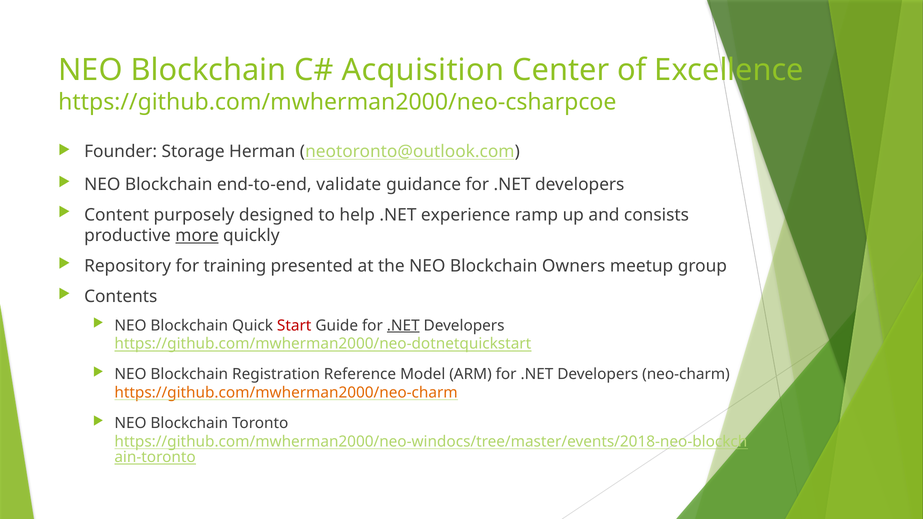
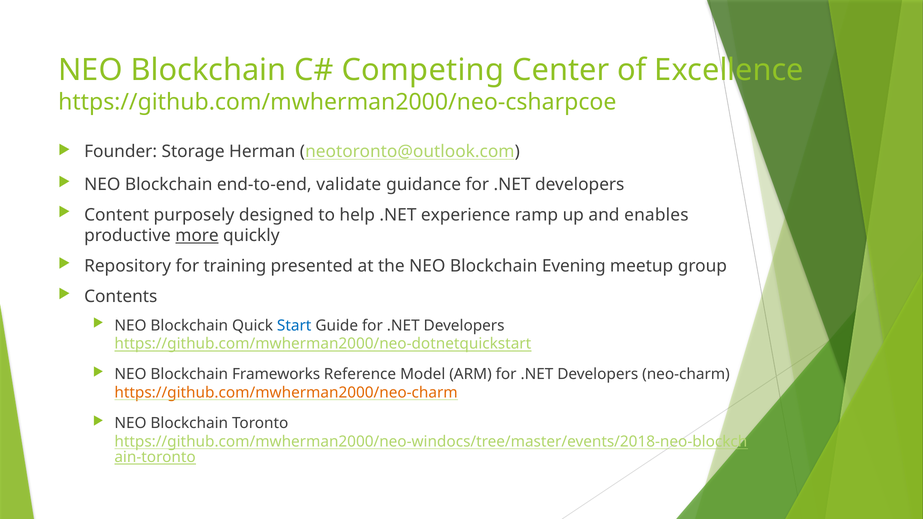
Acquisition: Acquisition -> Competing
consists: consists -> enables
Owners: Owners -> Evening
Start colour: red -> blue
.NET at (403, 326) underline: present -> none
Registration: Registration -> Frameworks
